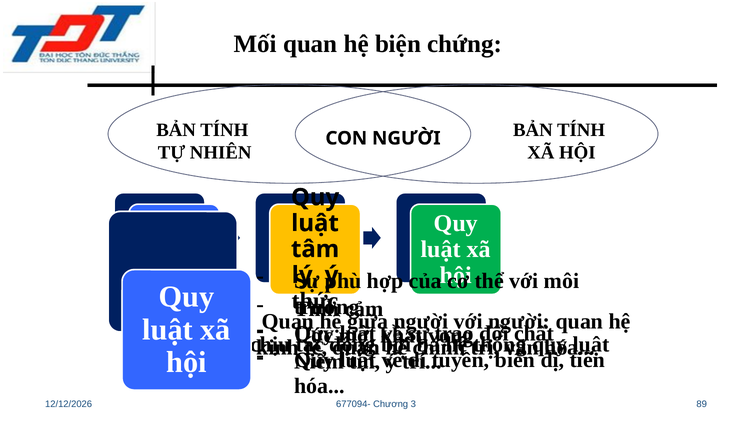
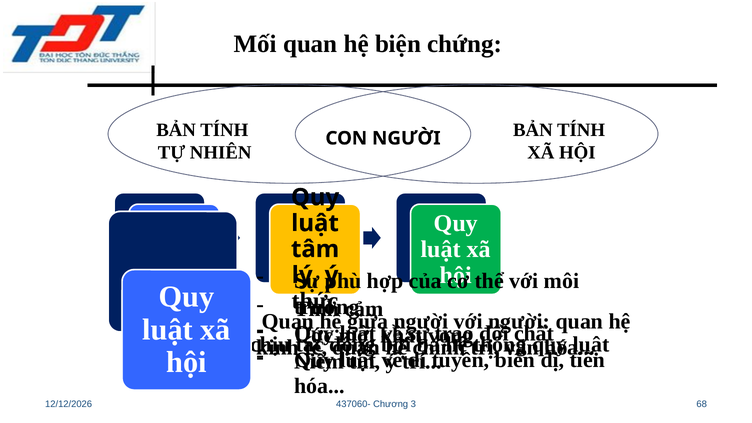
677094-: 677094- -> 437060-
89: 89 -> 68
